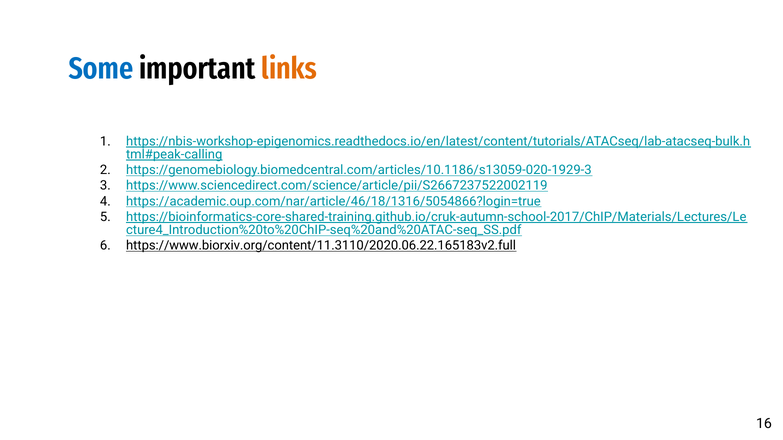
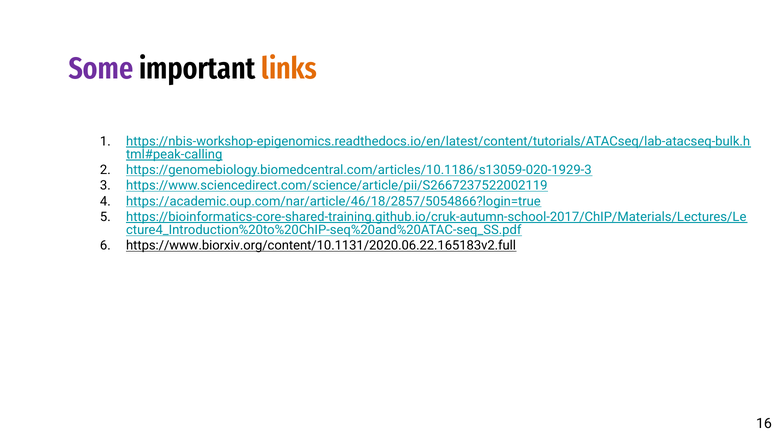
Some colour: blue -> purple
https://academic.oup.com/nar/article/46/18/1316/5054866?login=true: https://academic.oup.com/nar/article/46/18/1316/5054866?login=true -> https://academic.oup.com/nar/article/46/18/2857/5054866?login=true
https://www.biorxiv.org/content/11.3110/2020.06.22.165183v2.full: https://www.biorxiv.org/content/11.3110/2020.06.22.165183v2.full -> https://www.biorxiv.org/content/10.1131/2020.06.22.165183v2.full
